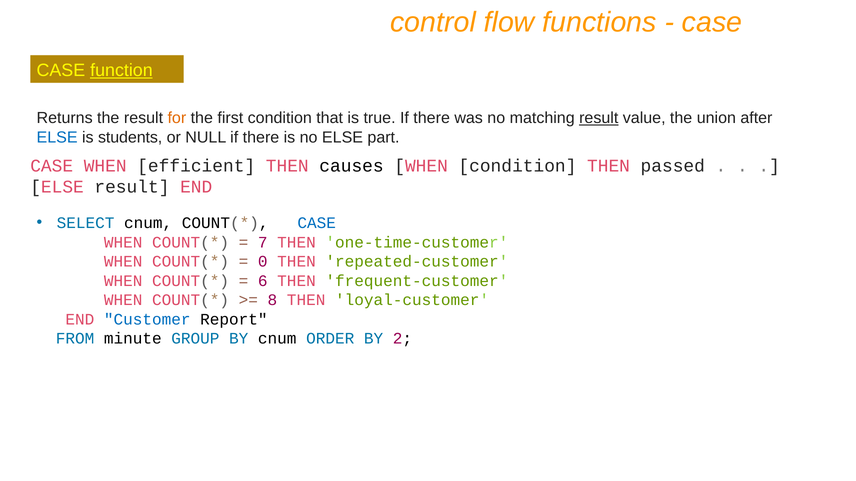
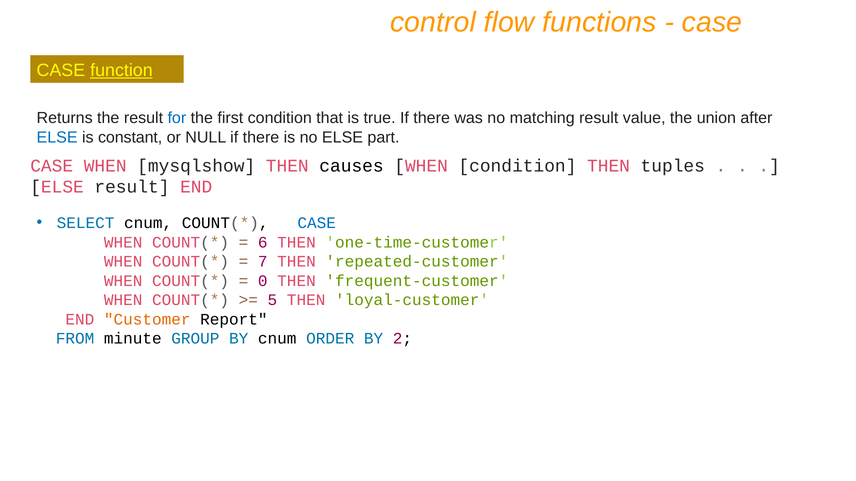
for colour: orange -> blue
result at (599, 118) underline: present -> none
students: students -> constant
efficient: efficient -> mysqlshow
passed: passed -> tuples
7: 7 -> 6
0: 0 -> 7
6: 6 -> 0
8: 8 -> 5
Customer colour: blue -> orange
